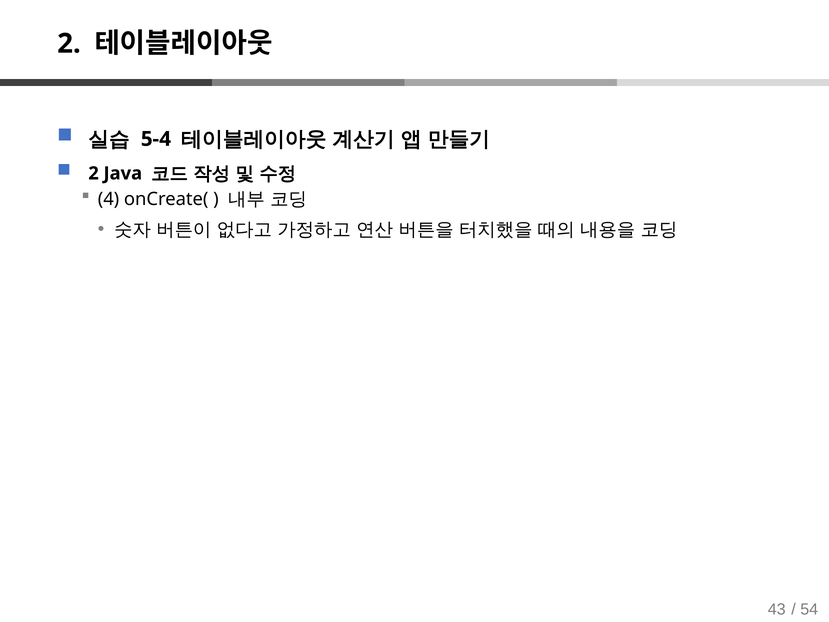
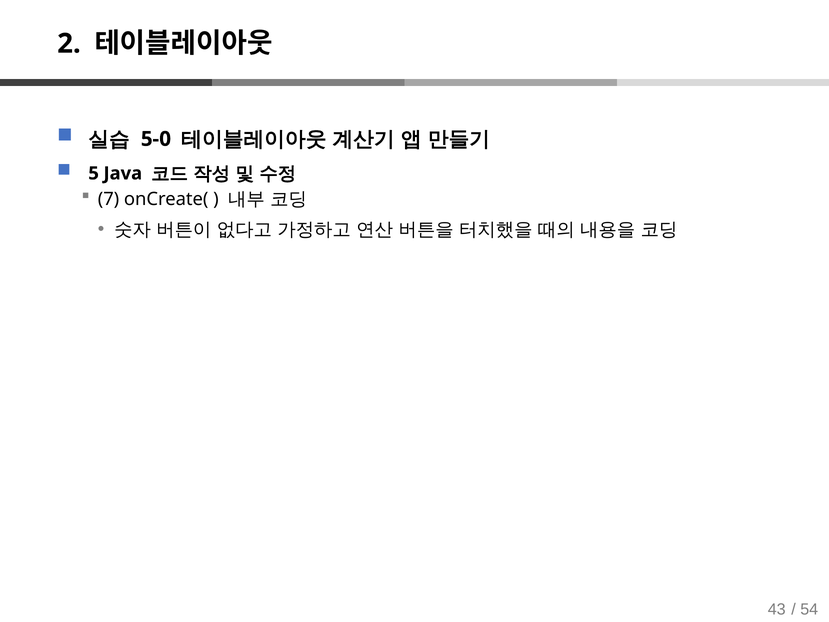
5-4: 5-4 -> 5-0
2 at (94, 173): 2 -> 5
4: 4 -> 7
